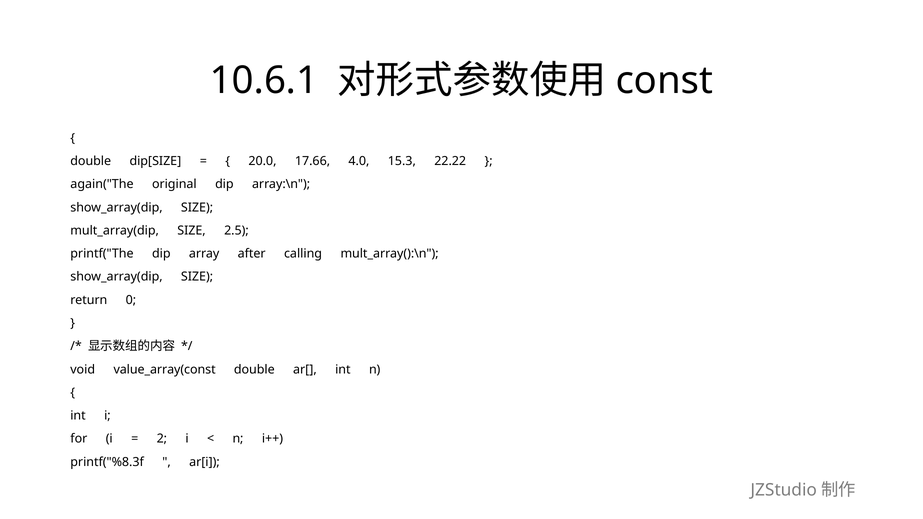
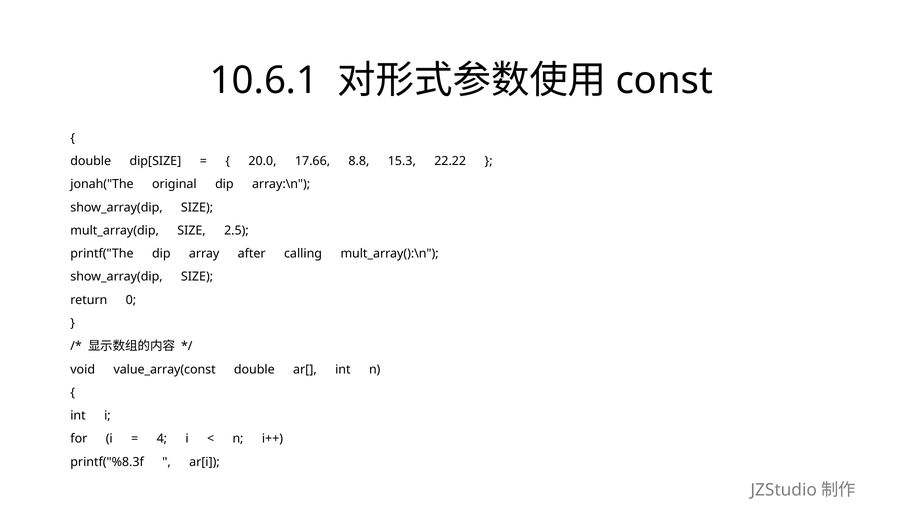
4.0: 4.0 -> 8.8
again("The: again("The -> jonah("The
2: 2 -> 4
